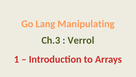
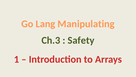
Verrol: Verrol -> Safety
